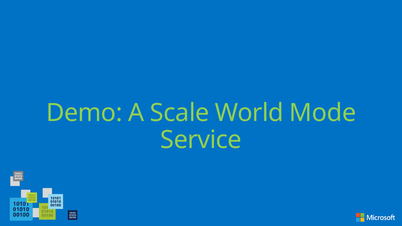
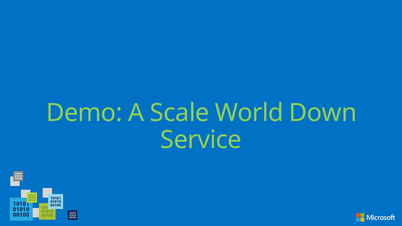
Mode: Mode -> Down
